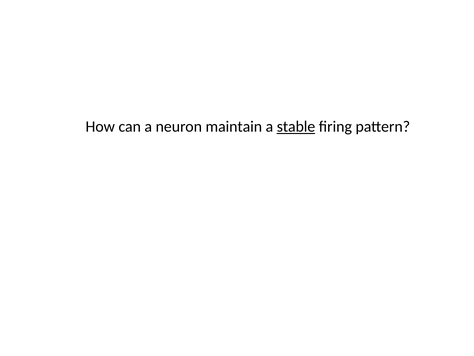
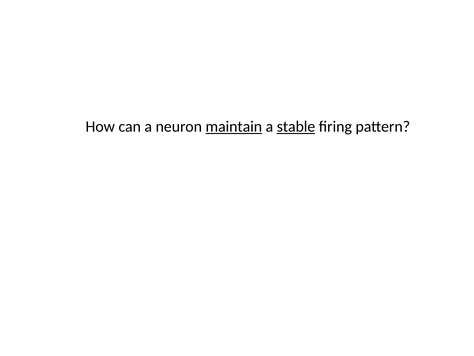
maintain underline: none -> present
